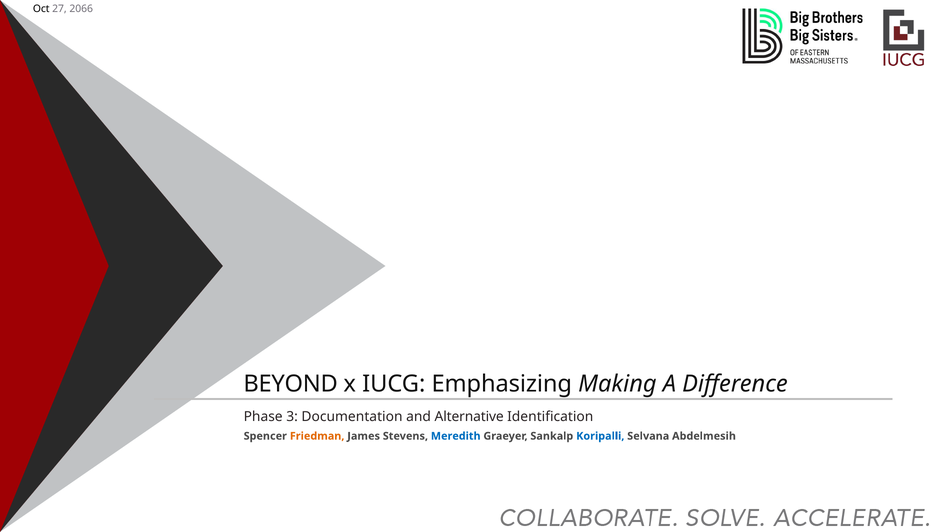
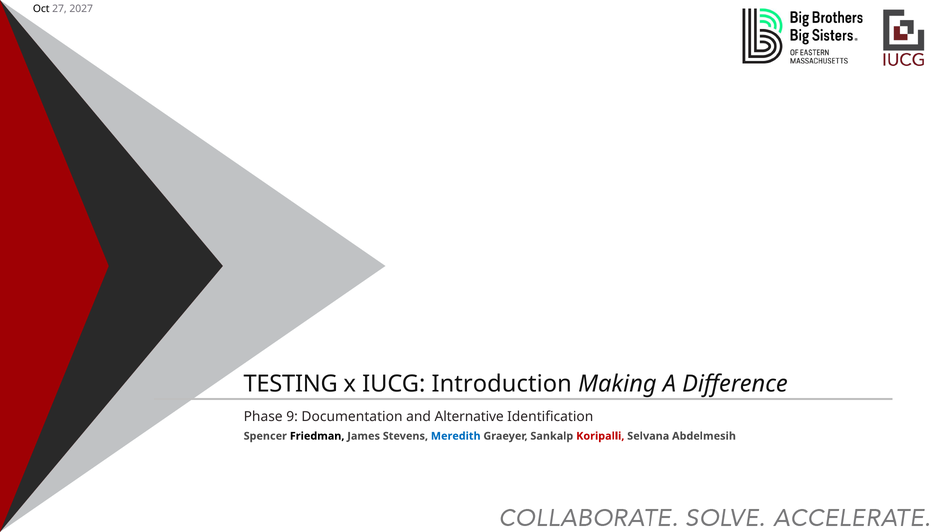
2066: 2066 -> 2027
BEYOND: BEYOND -> TESTING
Emphasizing: Emphasizing -> Introduction
3: 3 -> 9
Friedman colour: orange -> black
Koripalli colour: blue -> red
